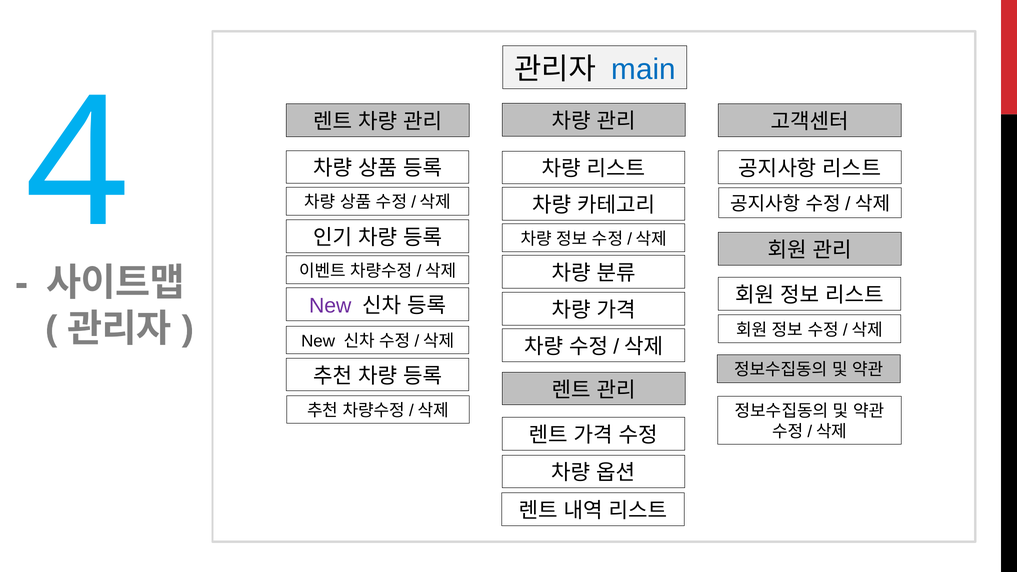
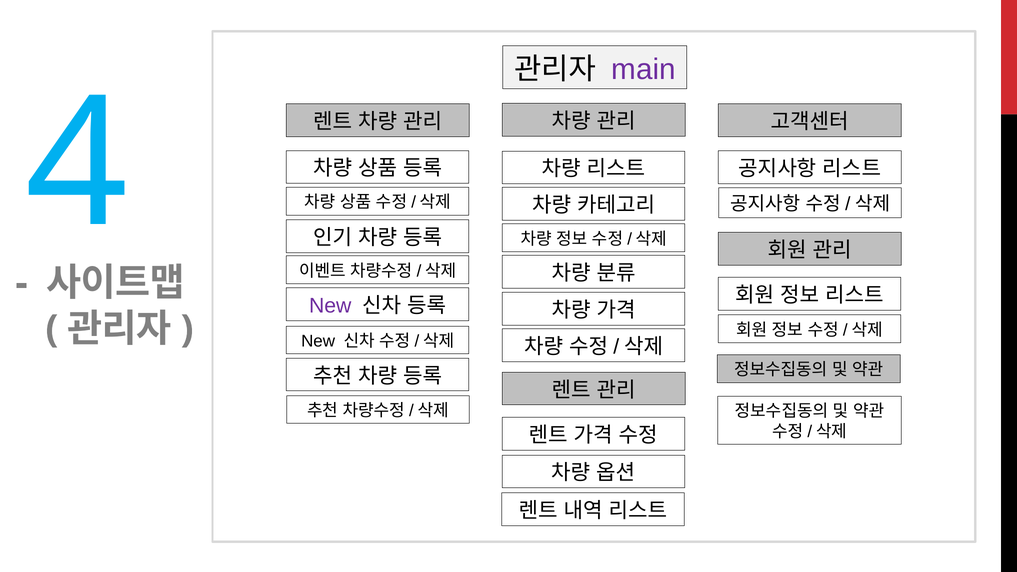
main colour: blue -> purple
